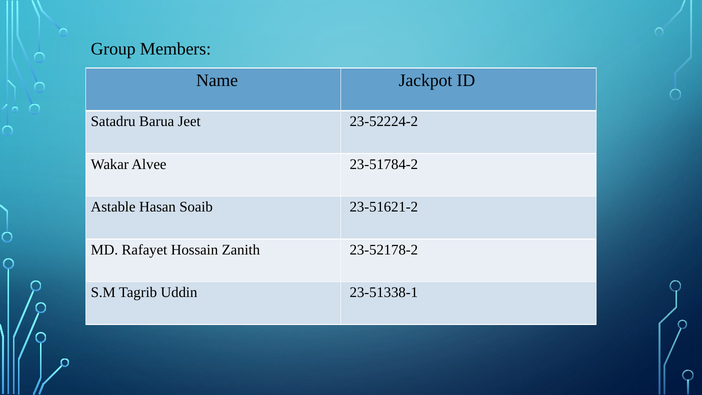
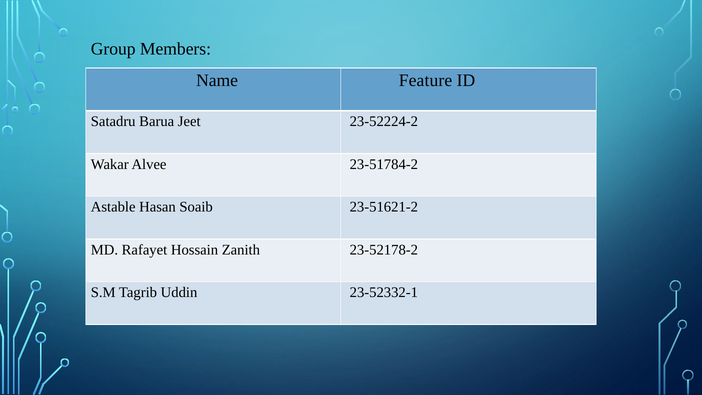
Jackpot: Jackpot -> Feature
23-51338-1: 23-51338-1 -> 23-52332-1
